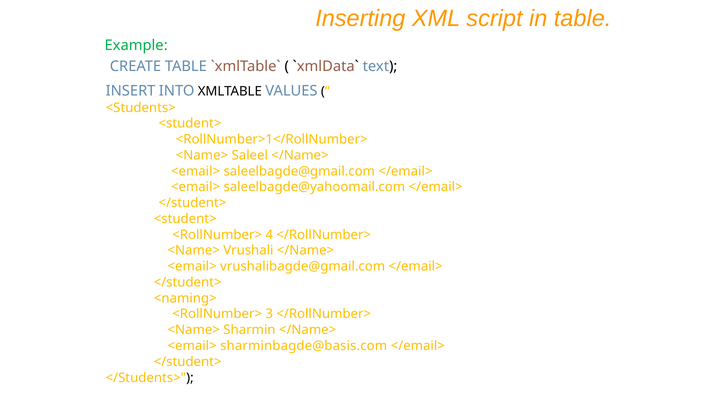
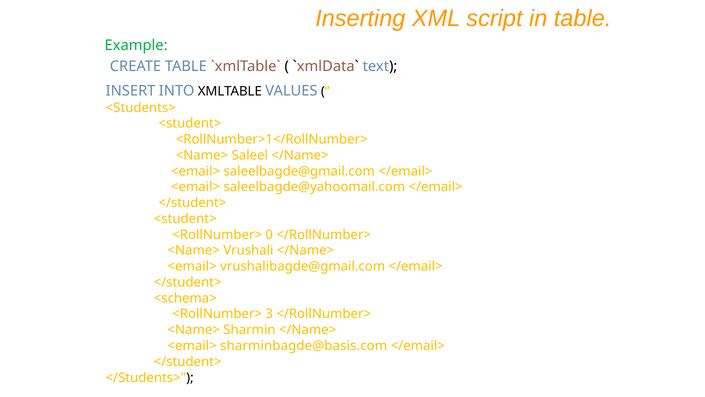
4: 4 -> 0
<naming>: <naming> -> <schema>
